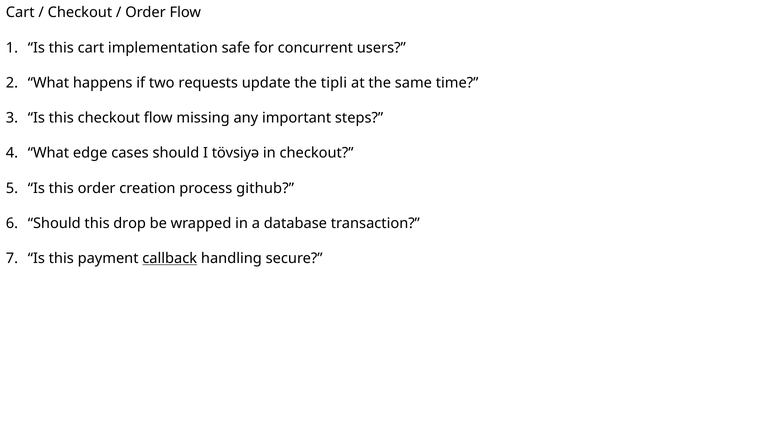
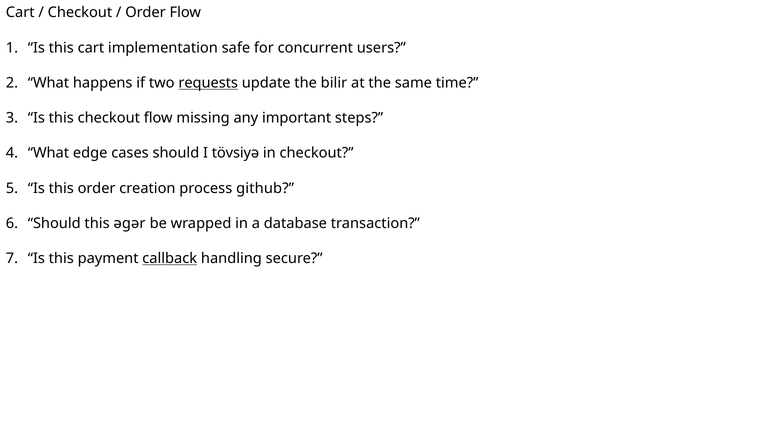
requests underline: none -> present
tipli: tipli -> bilir
drop: drop -> əgər
